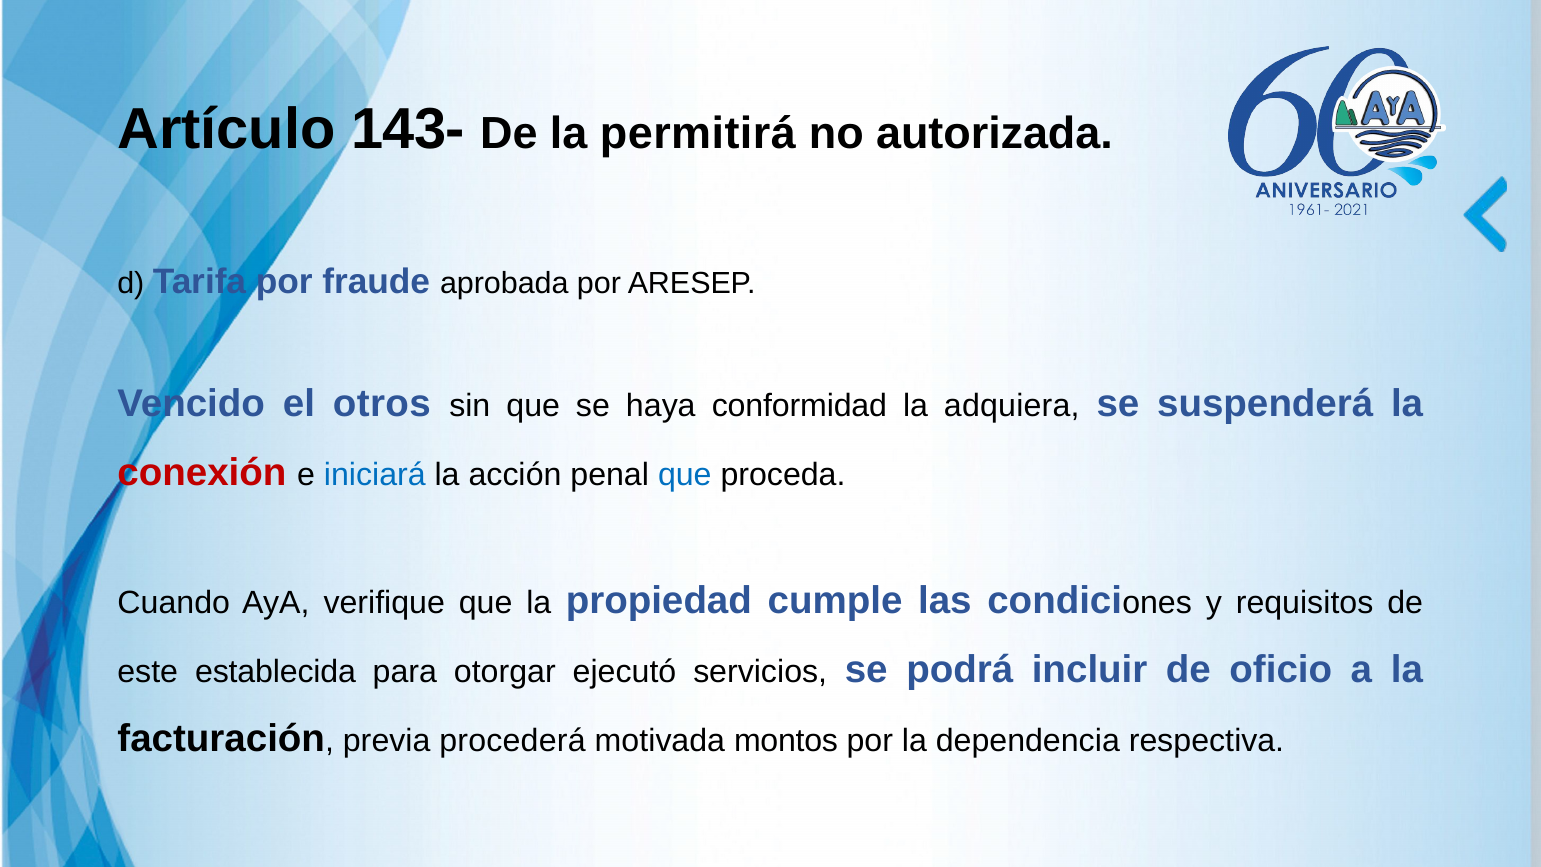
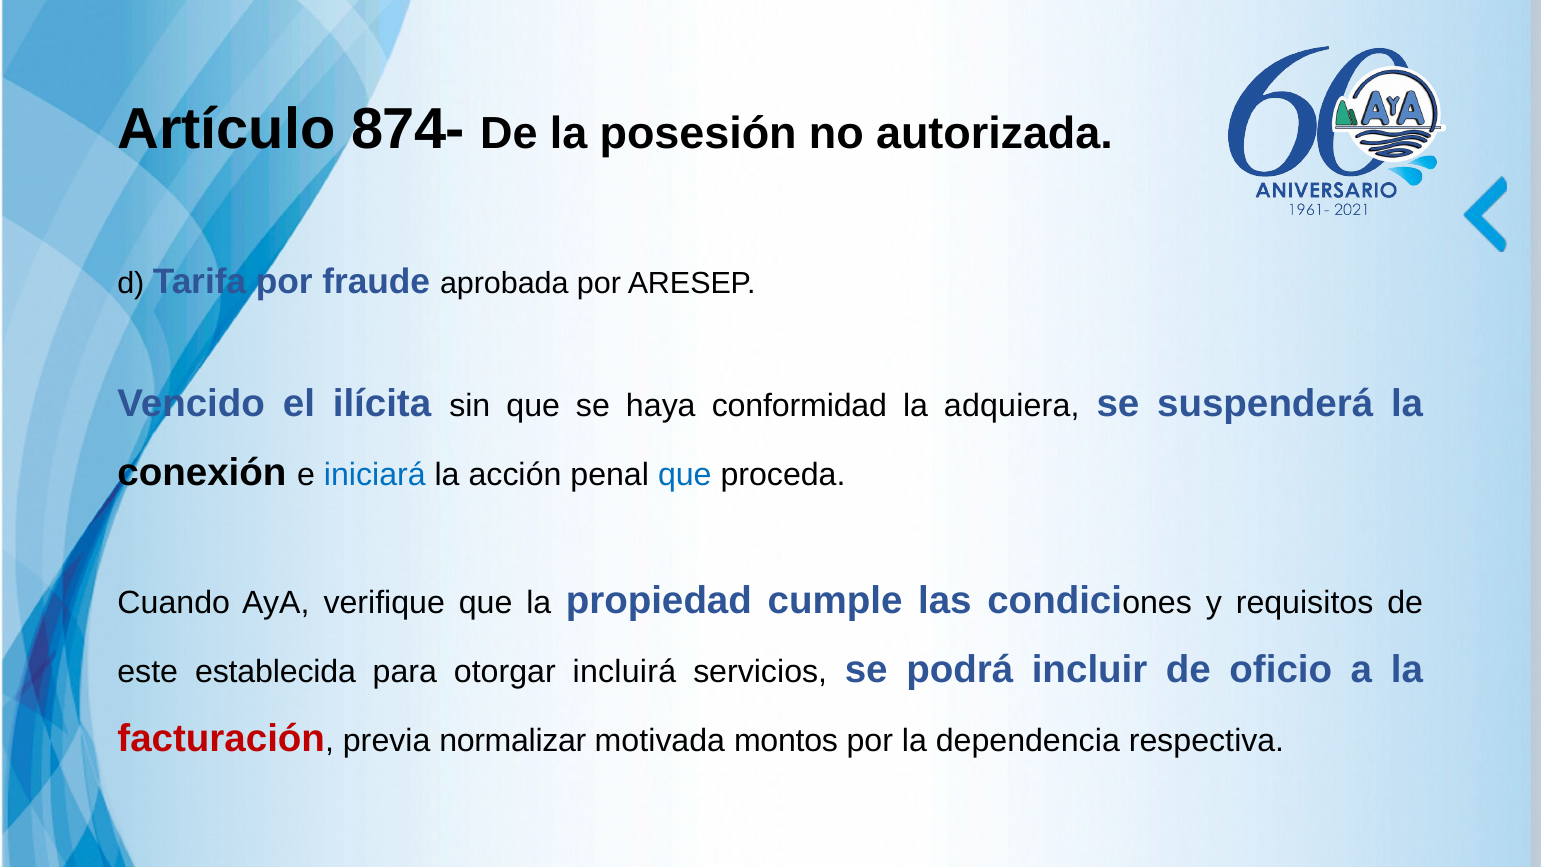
143-: 143- -> 874-
permitirá: permitirá -> posesión
otros: otros -> ilícita
conexión colour: red -> black
ejecutó: ejecutó -> incluirá
facturación colour: black -> red
procederá: procederá -> normalizar
